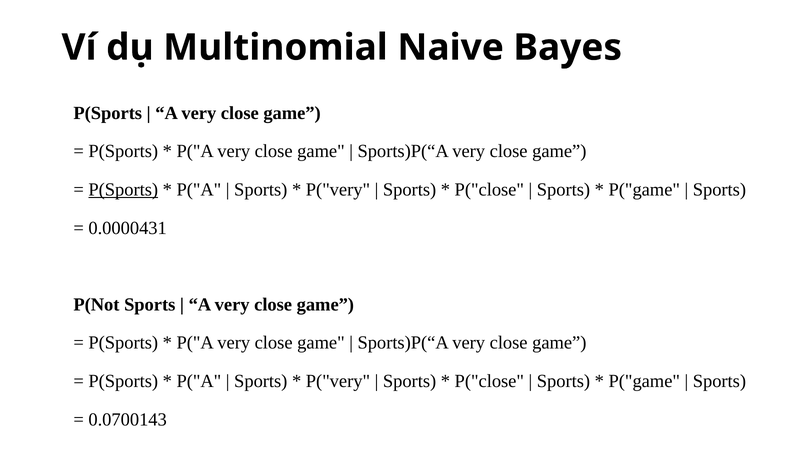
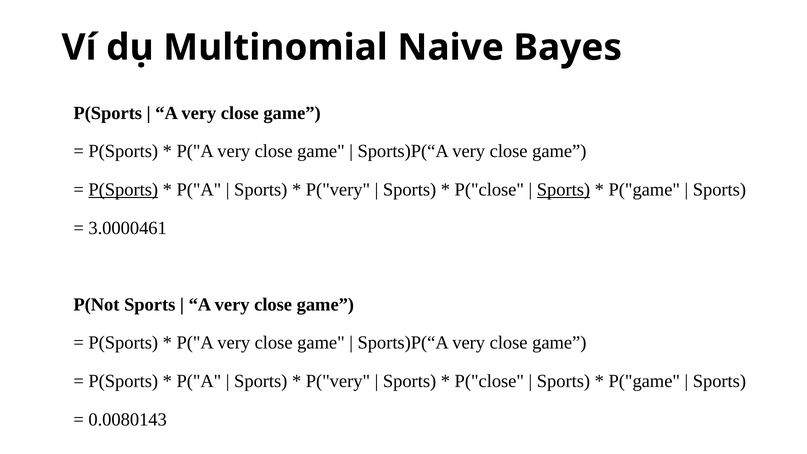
Sports at (563, 190) underline: none -> present
0.0000431: 0.0000431 -> 3.0000461
0.0700143: 0.0700143 -> 0.0080143
